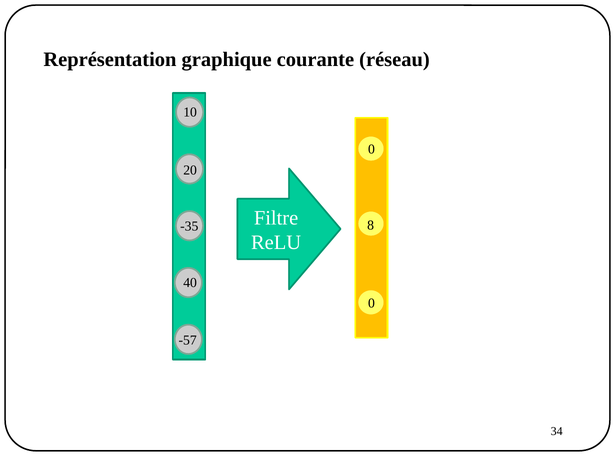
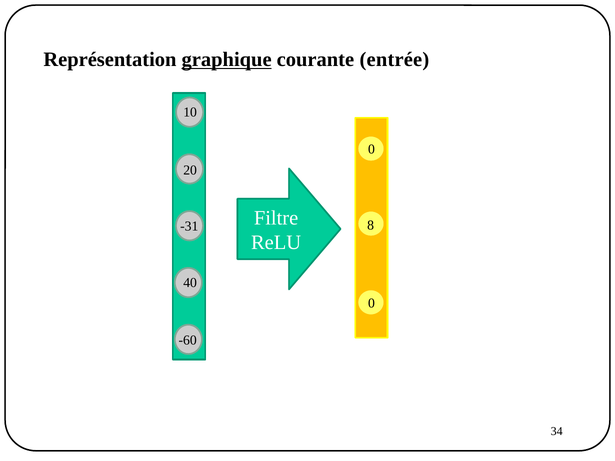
graphique underline: none -> present
réseau: réseau -> entrée
-35: -35 -> -31
-57: -57 -> -60
